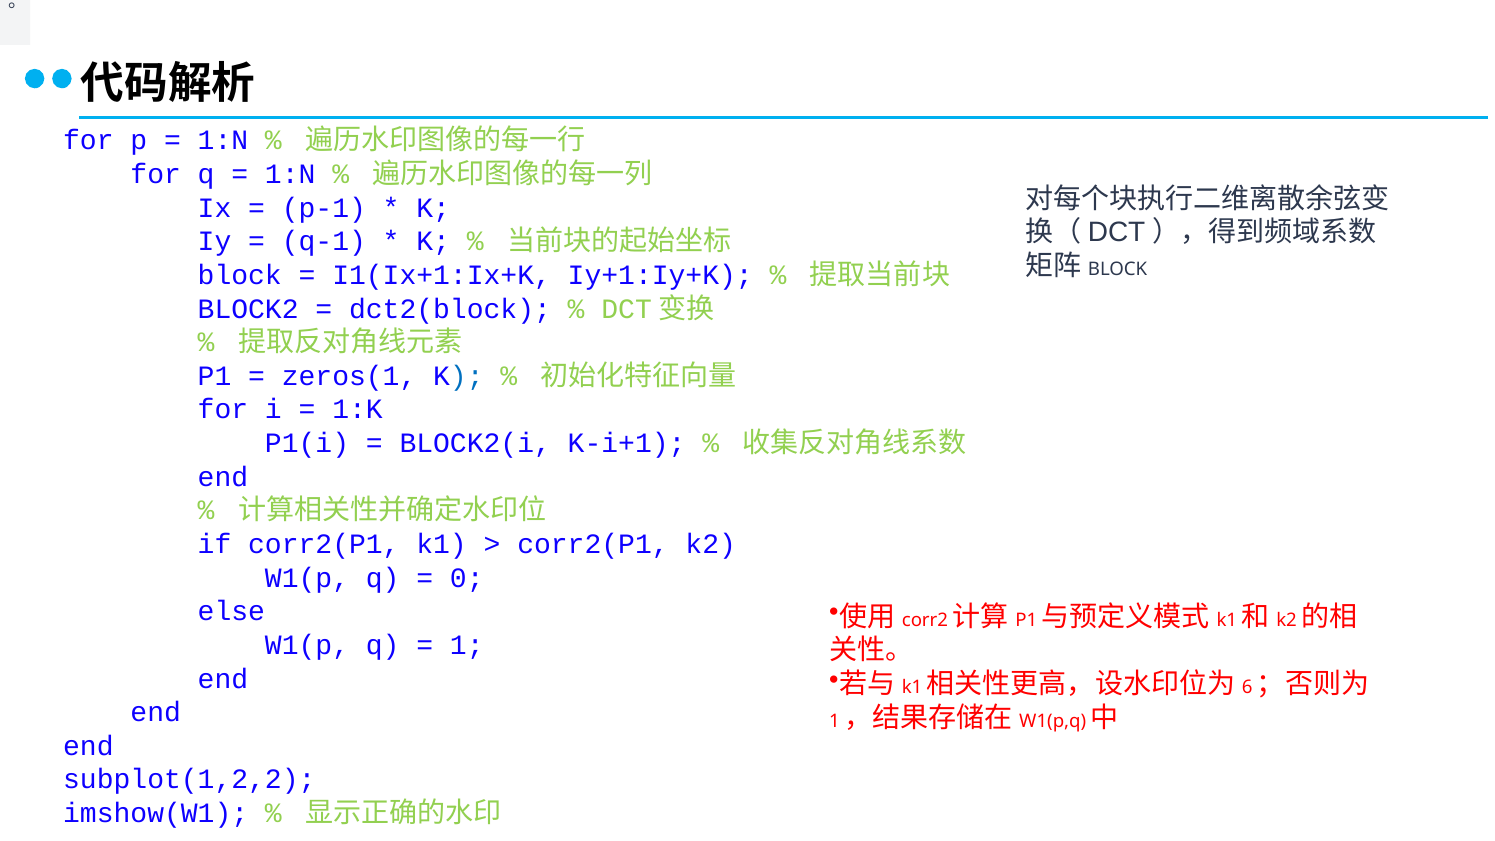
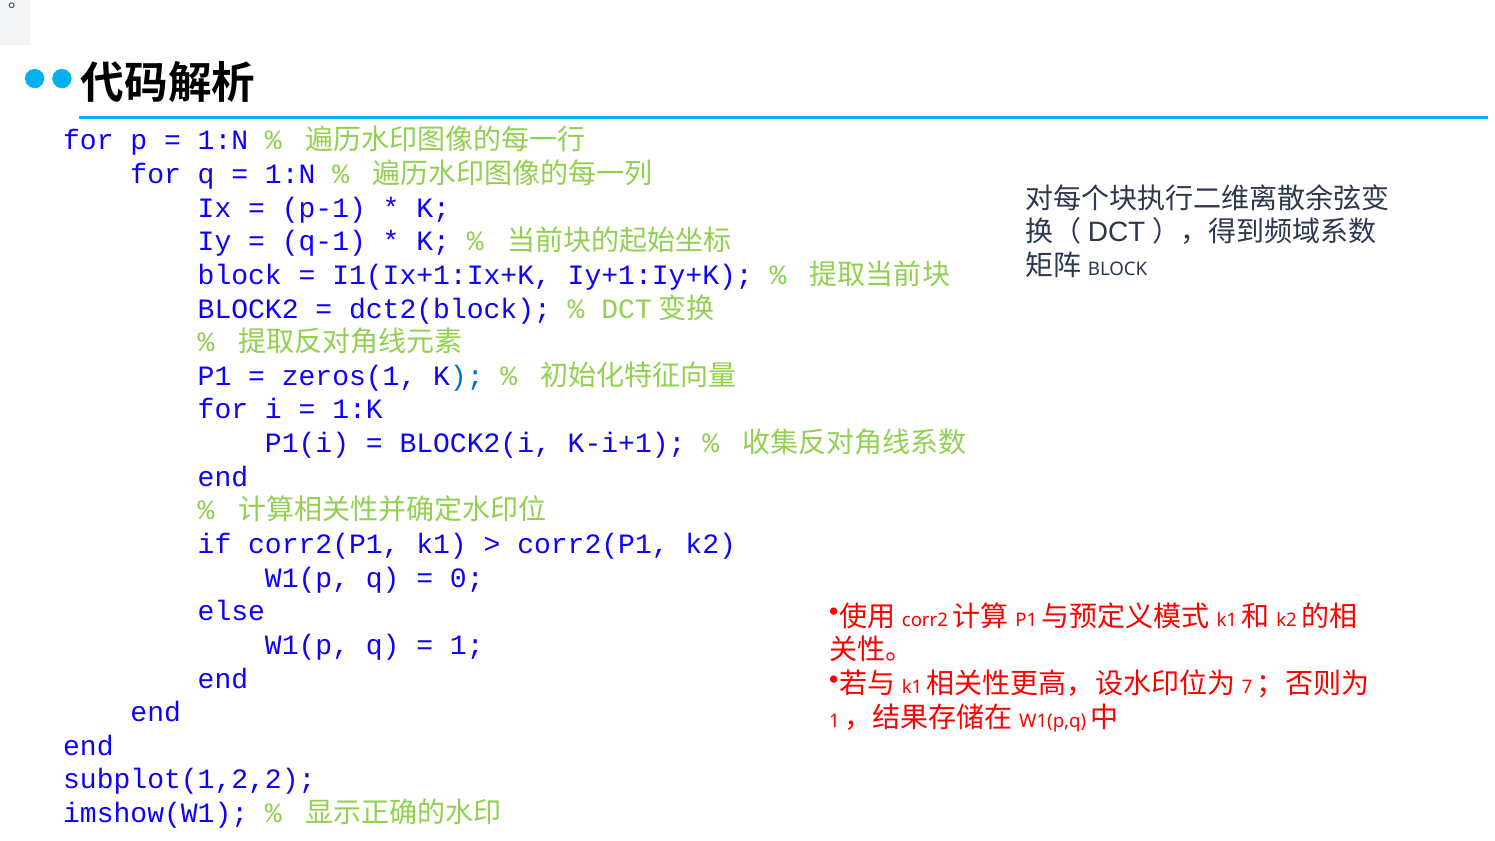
6: 6 -> 7
